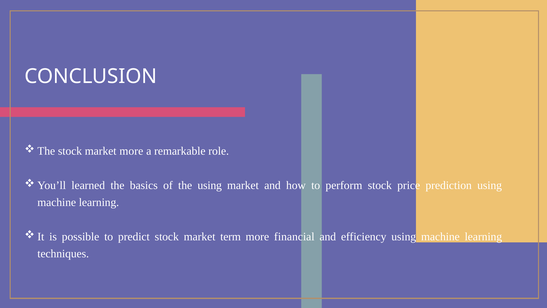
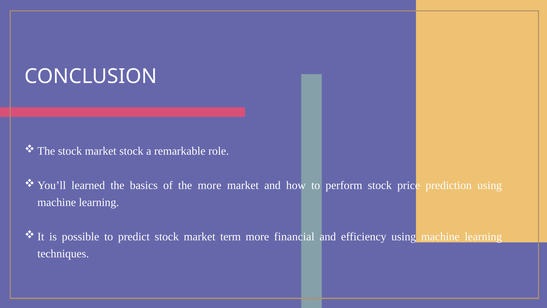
market more: more -> stock
the using: using -> more
